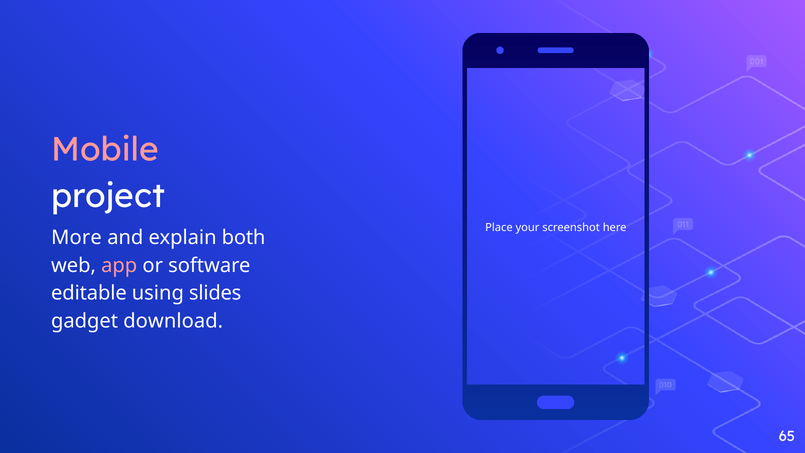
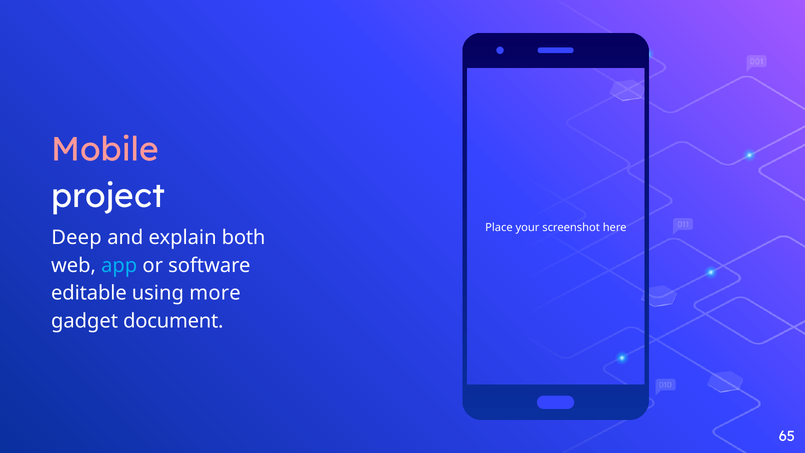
More: More -> Deep
app colour: pink -> light blue
slides: slides -> more
download: download -> document
